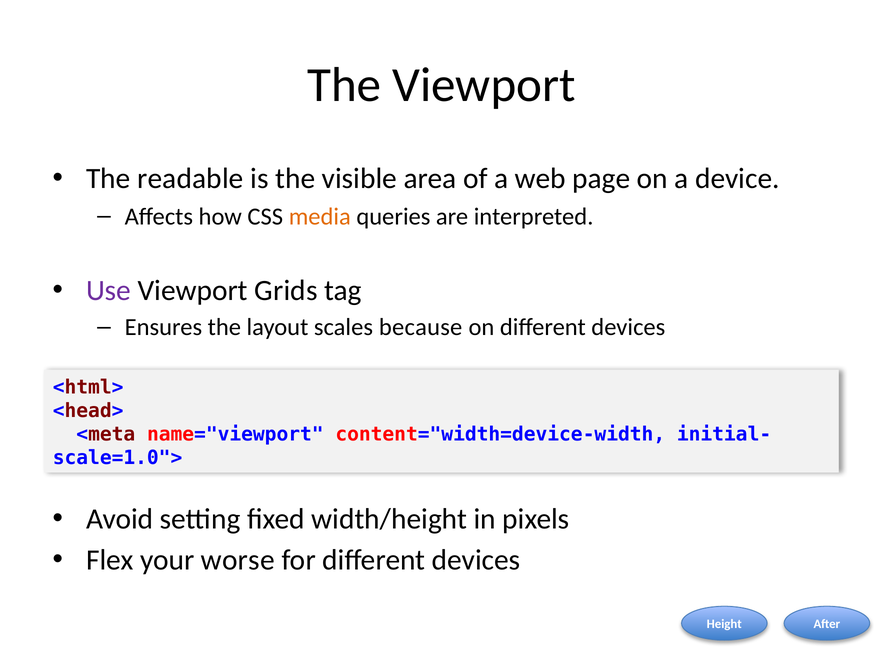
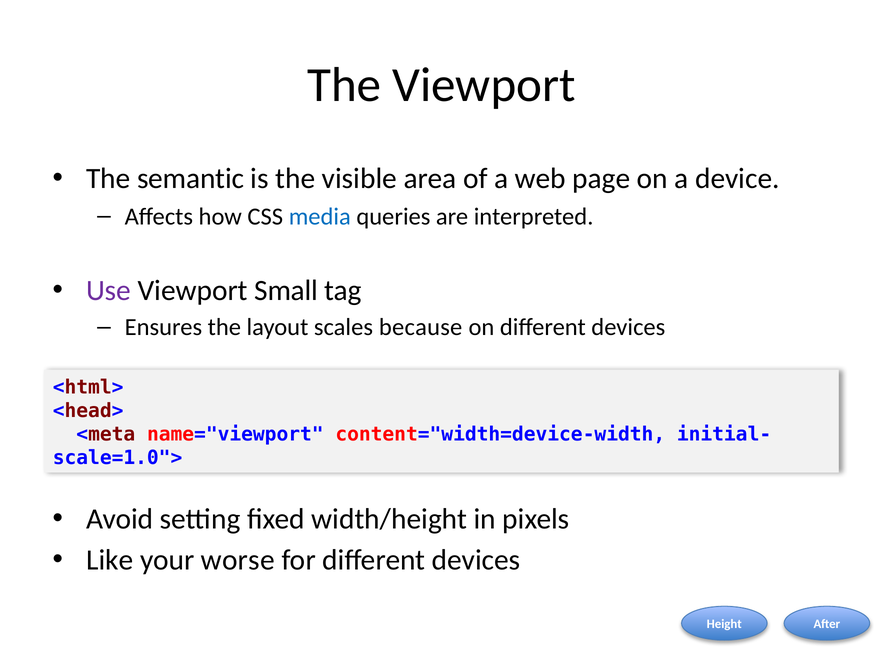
readable: readable -> semantic
media colour: orange -> blue
Grids: Grids -> Small
Flex: Flex -> Like
